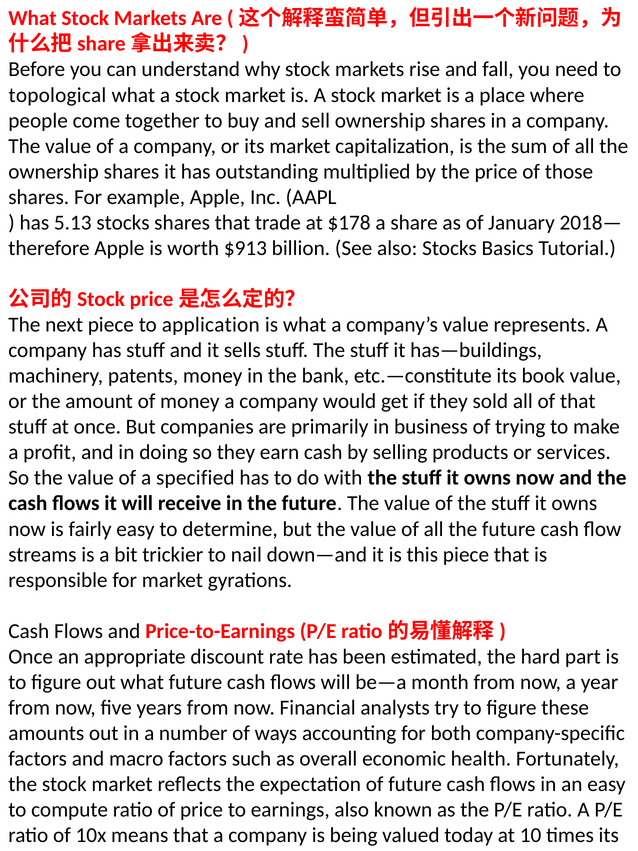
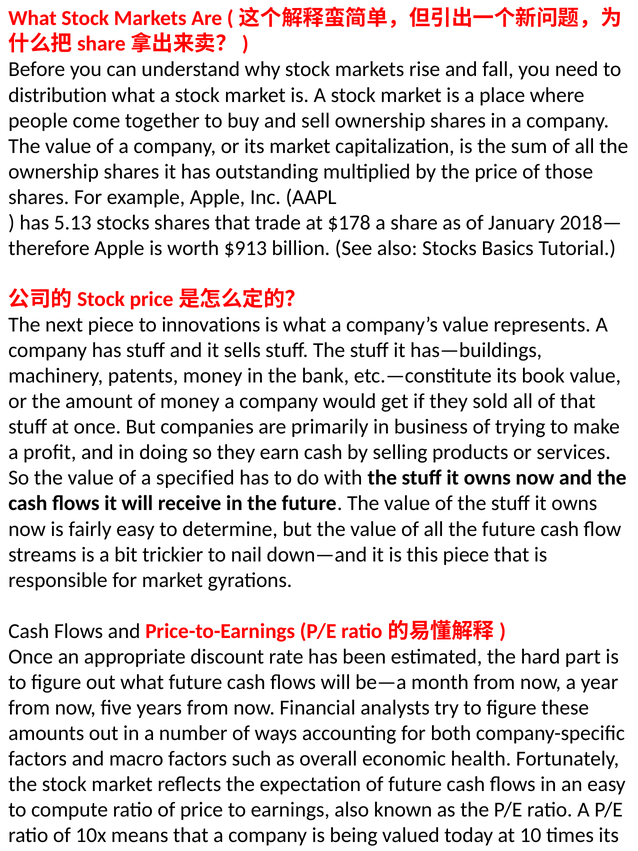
topological: topological -> distribution
application: application -> innovations
